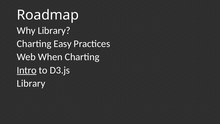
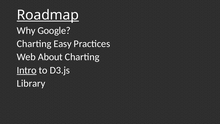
Roadmap underline: none -> present
Why Library: Library -> Google
When: When -> About
